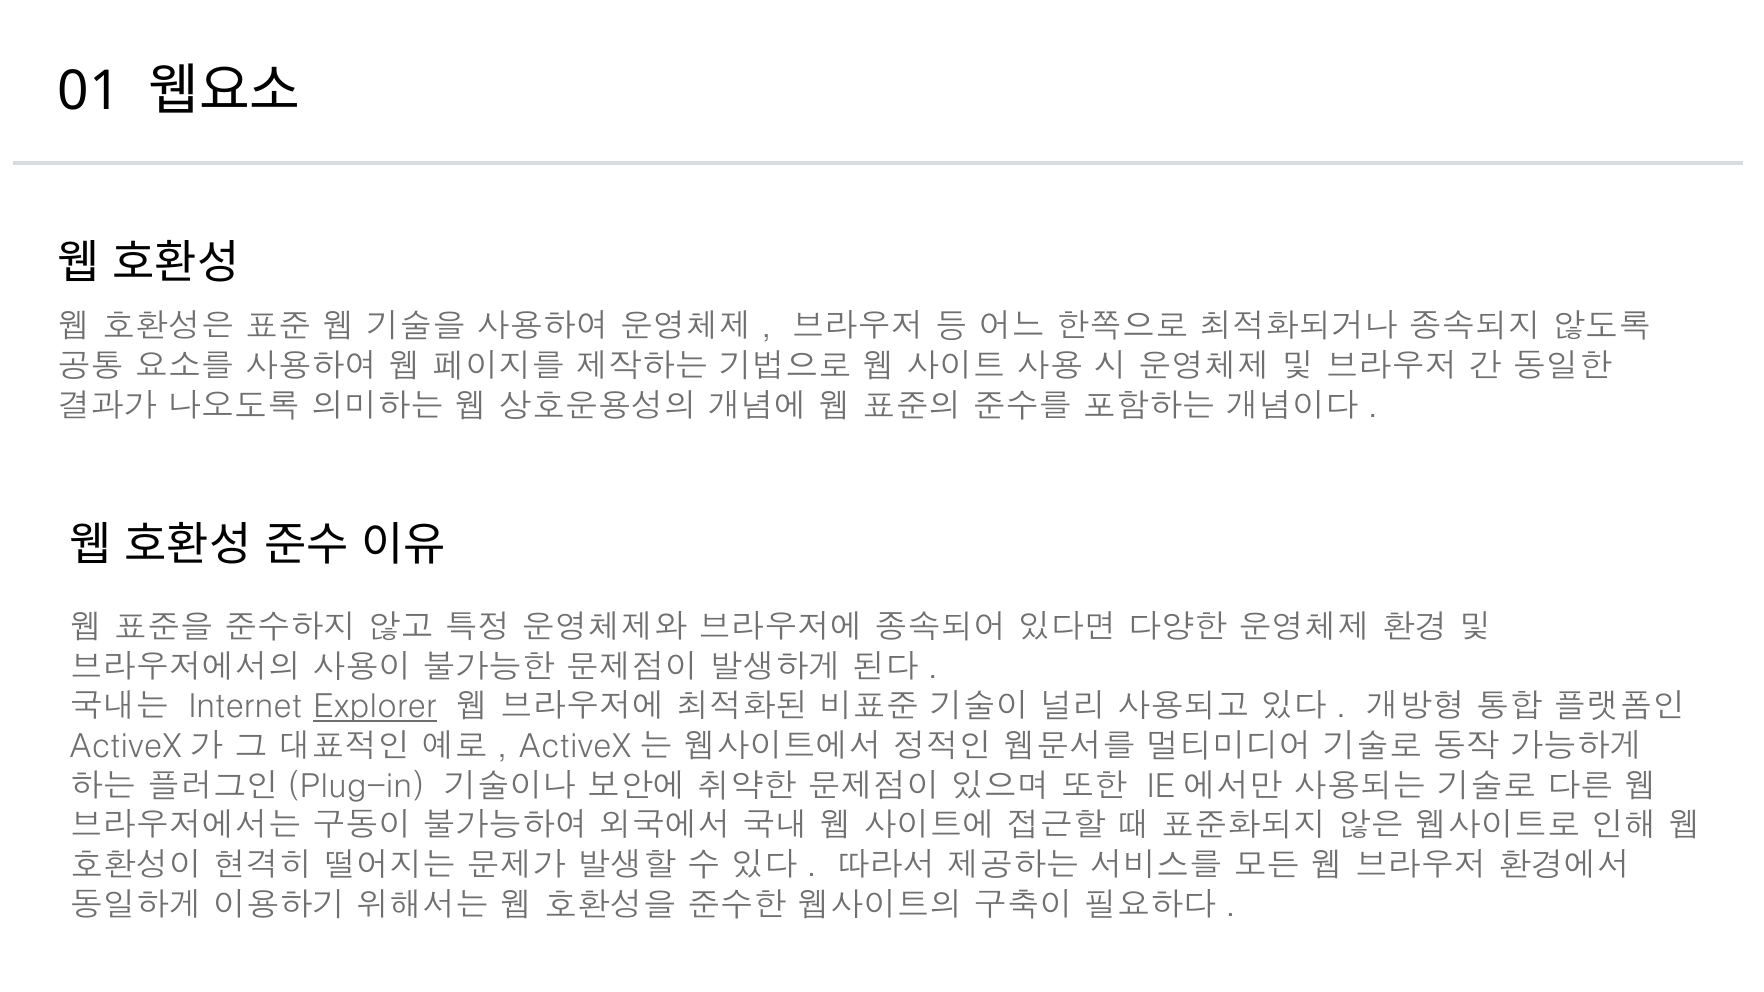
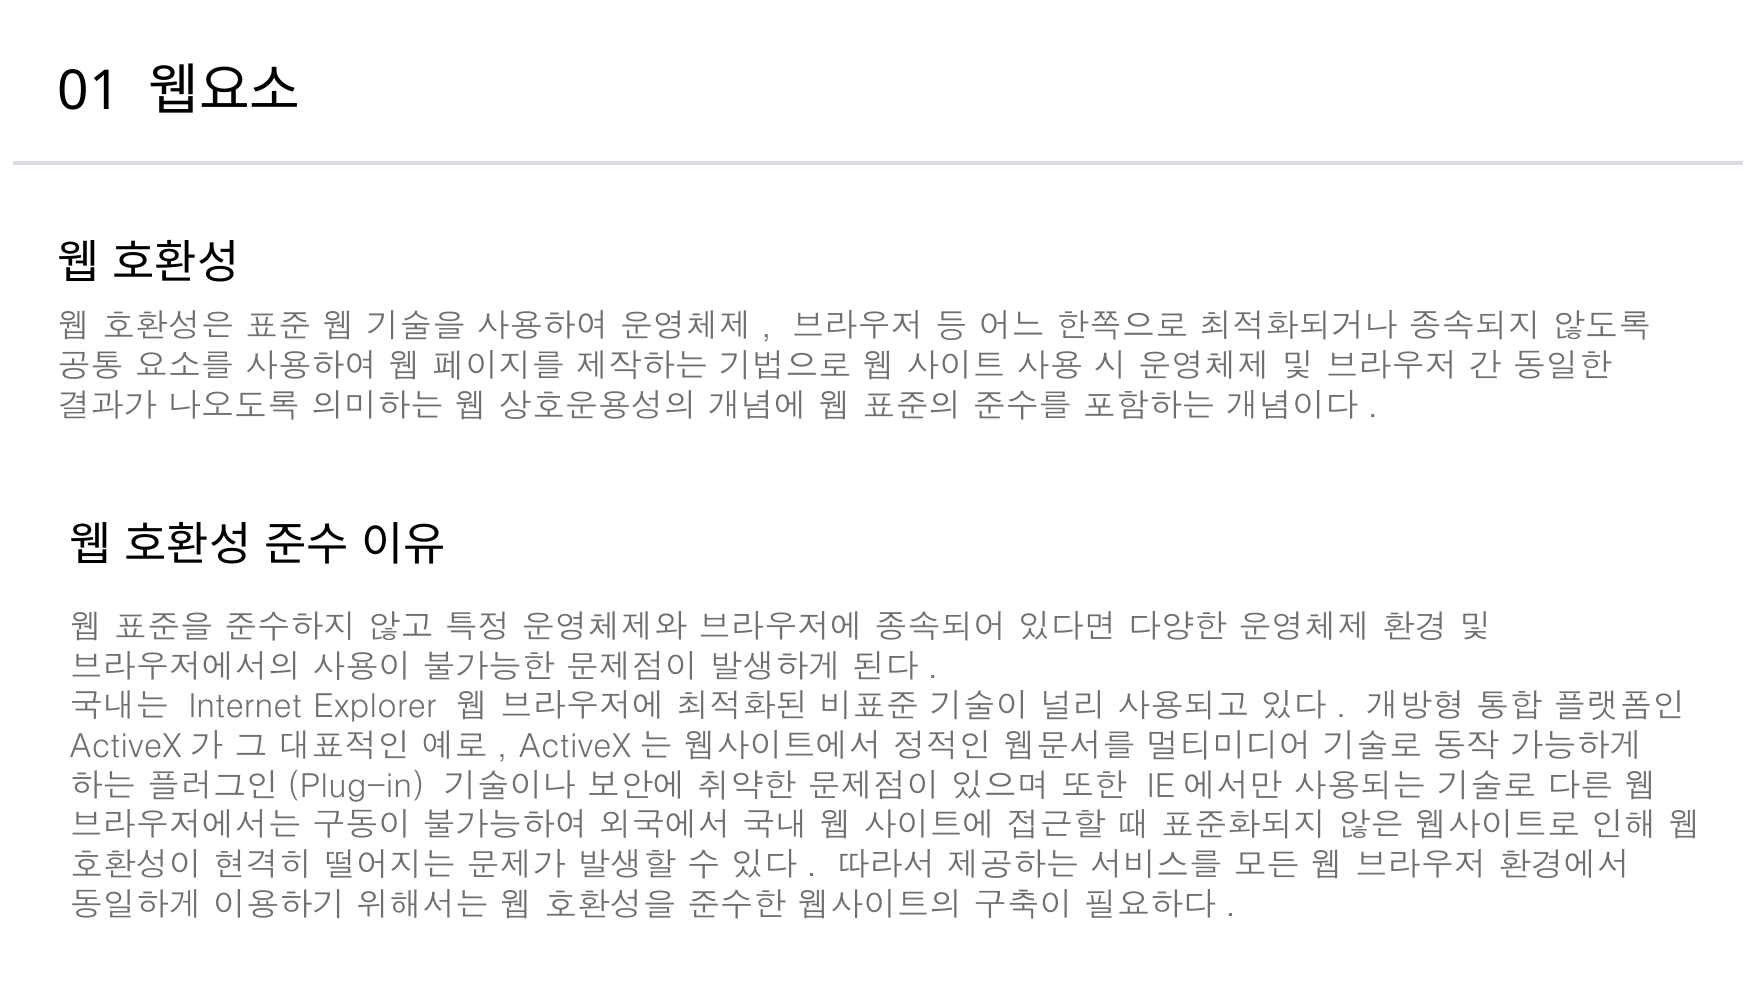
Explorer underline: present -> none
